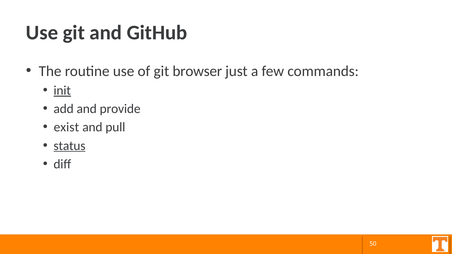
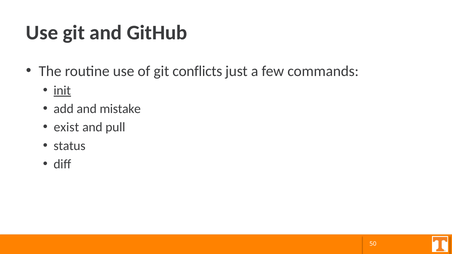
browser: browser -> conflicts
provide: provide -> mistake
status underline: present -> none
